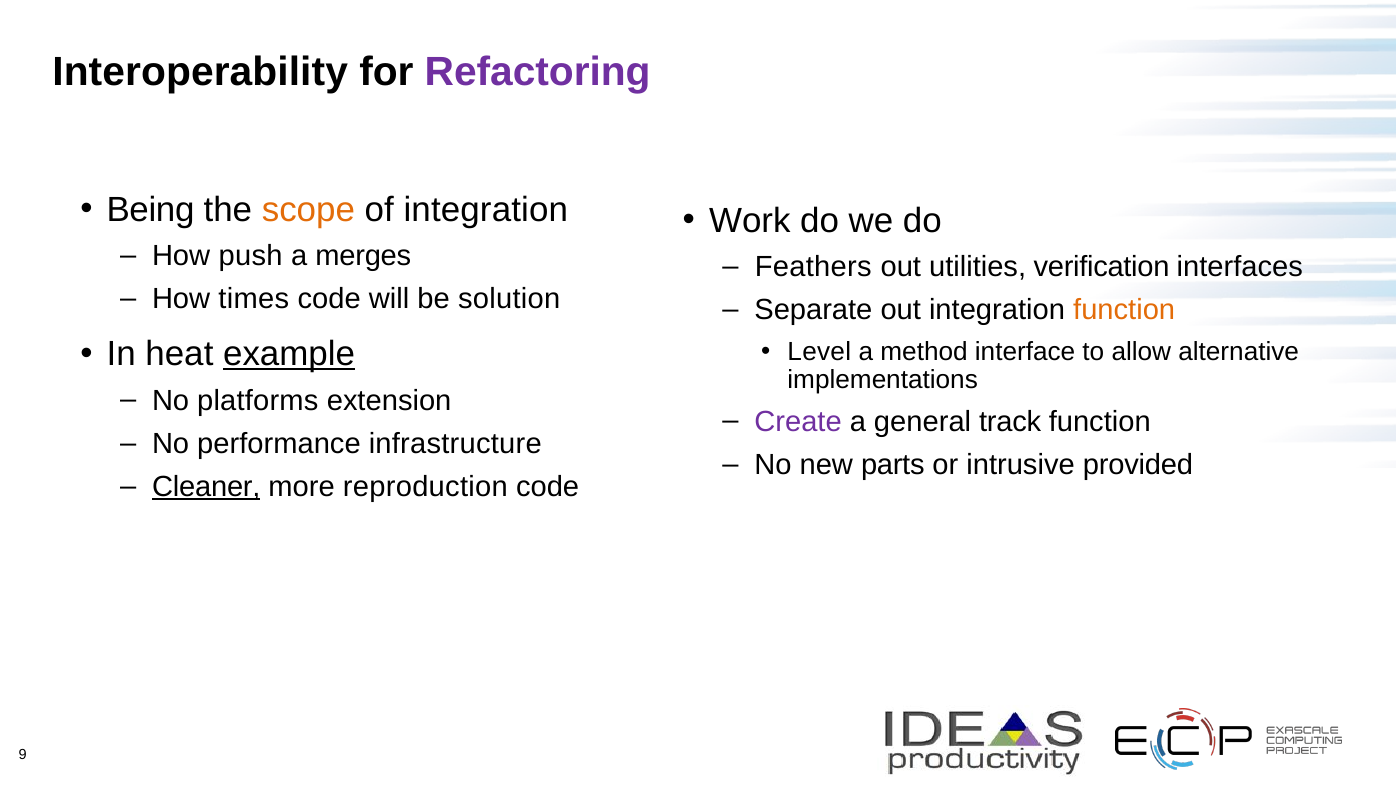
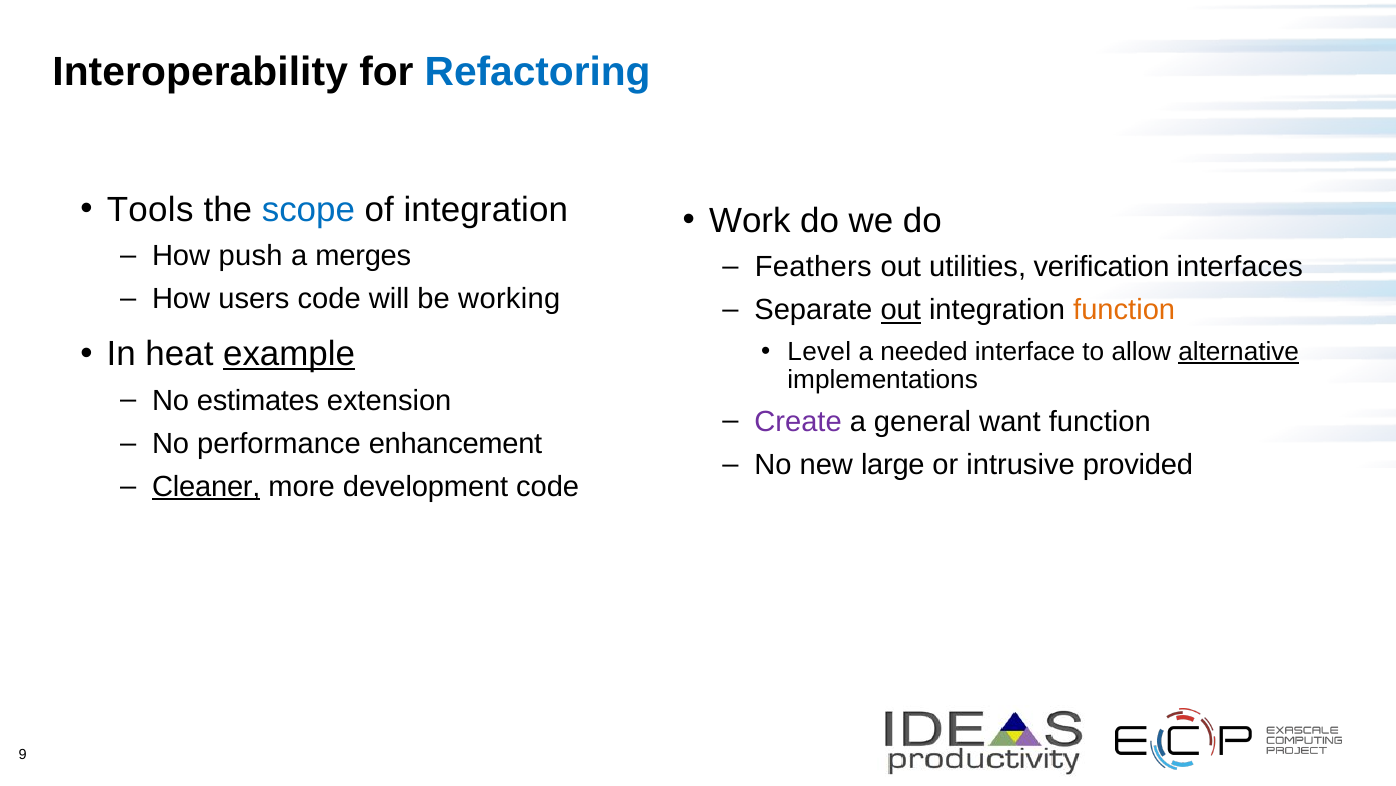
Refactoring colour: purple -> blue
Being: Being -> Tools
scope colour: orange -> blue
times: times -> users
solution: solution -> working
out at (901, 310) underline: none -> present
method: method -> needed
alternative underline: none -> present
platforms: platforms -> estimates
track: track -> want
infrastructure: infrastructure -> enhancement
parts: parts -> large
reproduction: reproduction -> development
